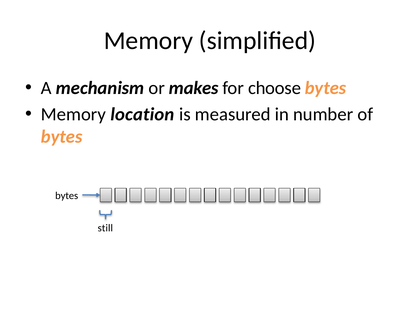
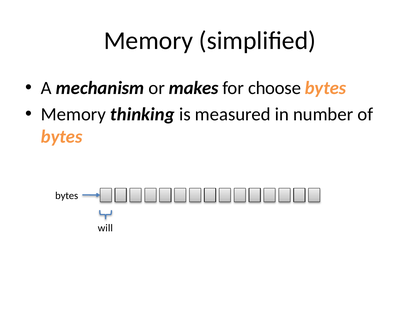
location: location -> thinking
still: still -> will
